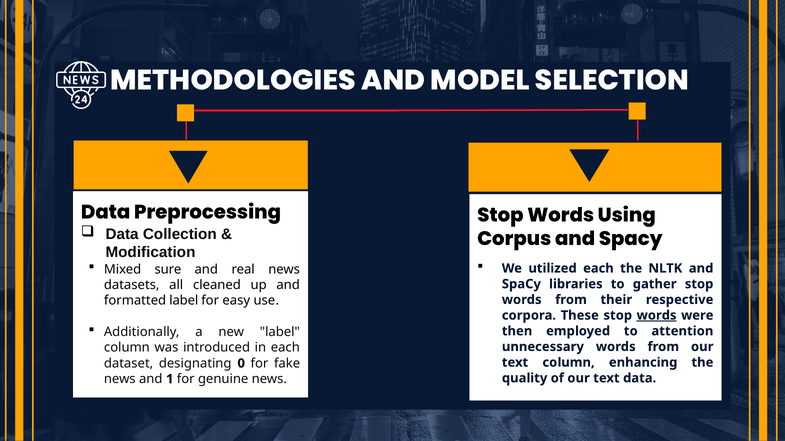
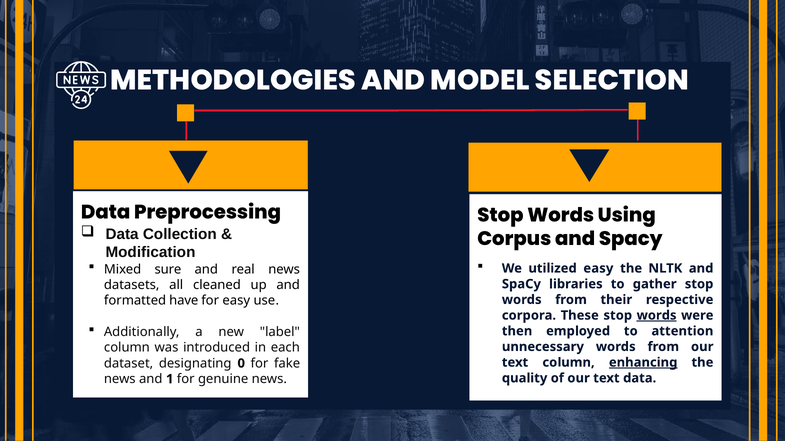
utilized each: each -> easy
formatted label: label -> have
enhancing underline: none -> present
